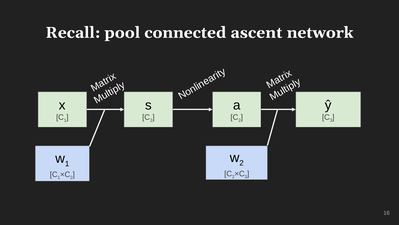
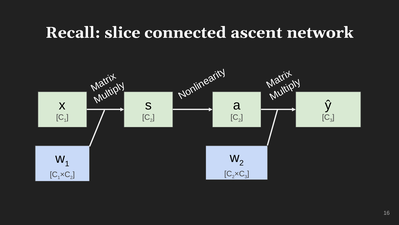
pool: pool -> slice
